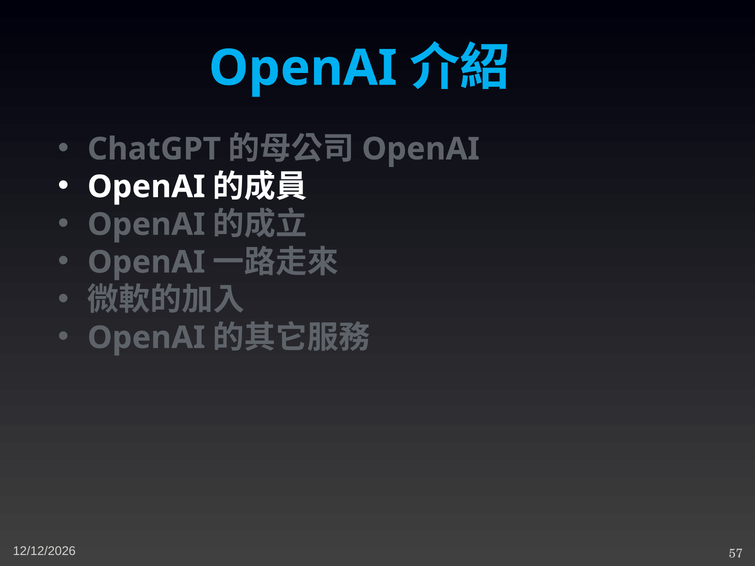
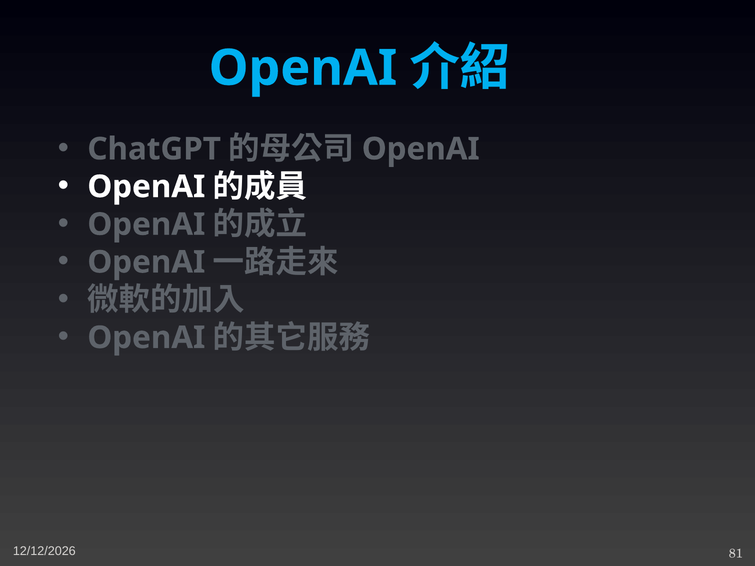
57: 57 -> 81
